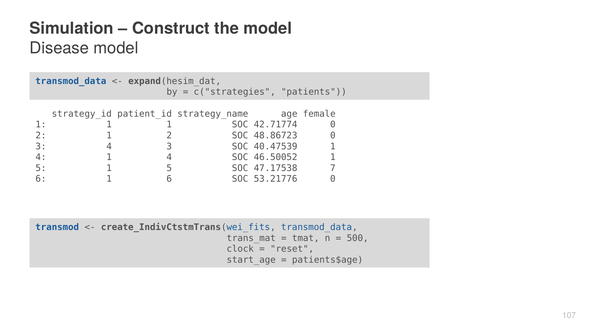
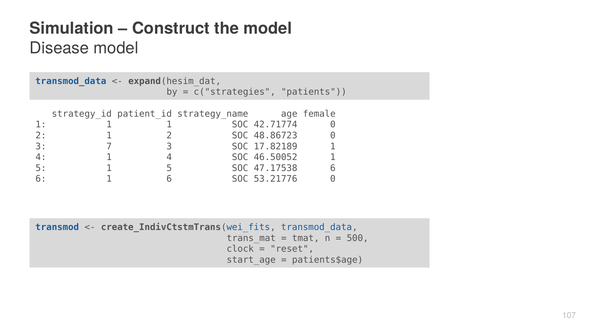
3 4: 4 -> 7
40.47539: 40.47539 -> 17.82189
47.17538 7: 7 -> 6
